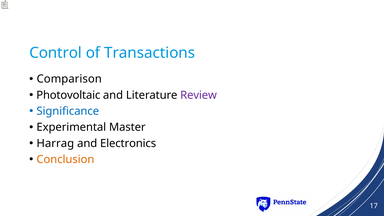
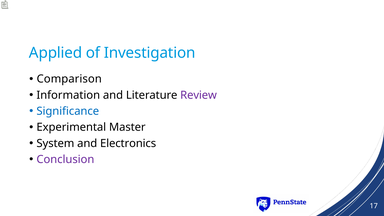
Control: Control -> Applied
Transactions: Transactions -> Investigation
Photovoltaic: Photovoltaic -> Information
Harrag: Harrag -> System
Conclusion colour: orange -> purple
